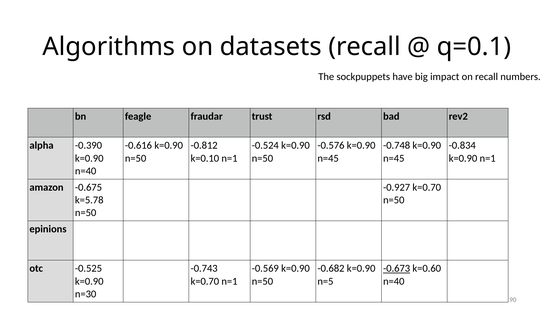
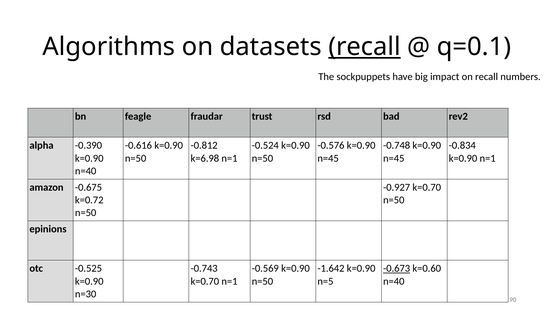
recall at (365, 47) underline: none -> present
k=0.10: k=0.10 -> k=6.98
k=5.78: k=5.78 -> k=0.72
-0.682: -0.682 -> -1.642
